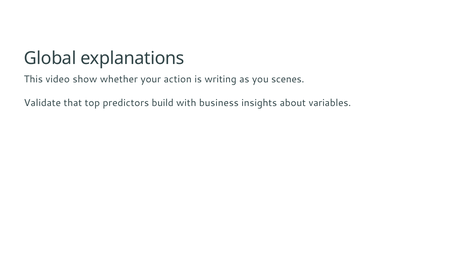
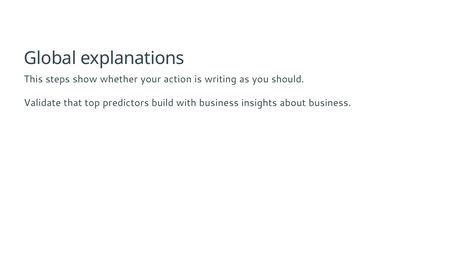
video: video -> steps
scenes: scenes -> should
about variables: variables -> business
